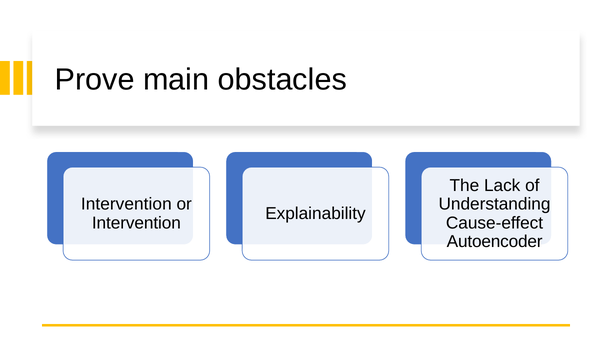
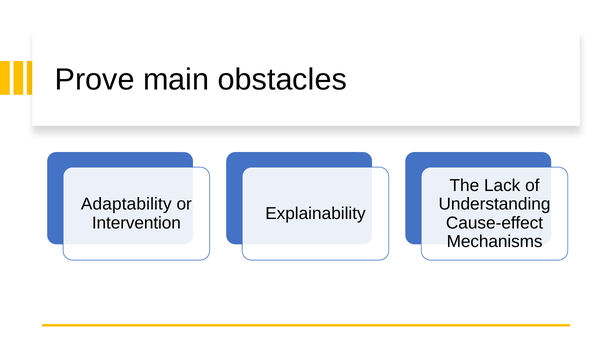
Intervention at (126, 204): Intervention -> Adaptability
Autoencoder: Autoencoder -> Mechanisms
